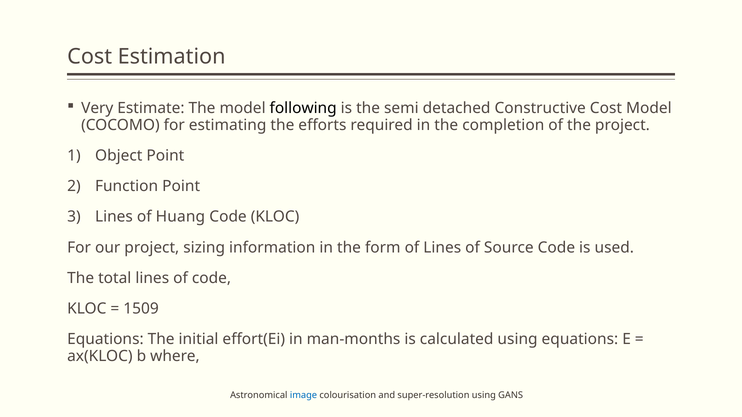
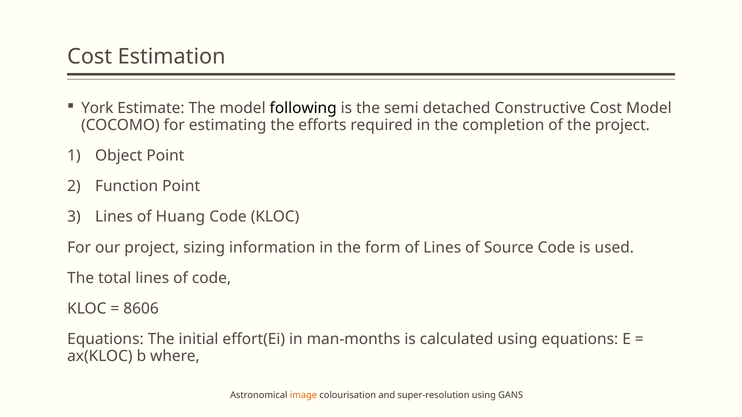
Very: Very -> York
1509: 1509 -> 8606
image colour: blue -> orange
